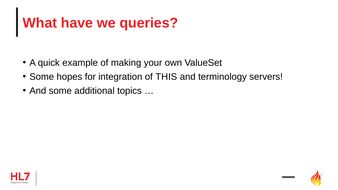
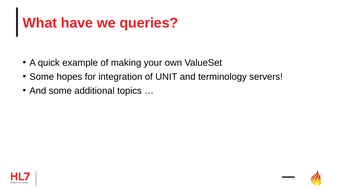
THIS: THIS -> UNIT
